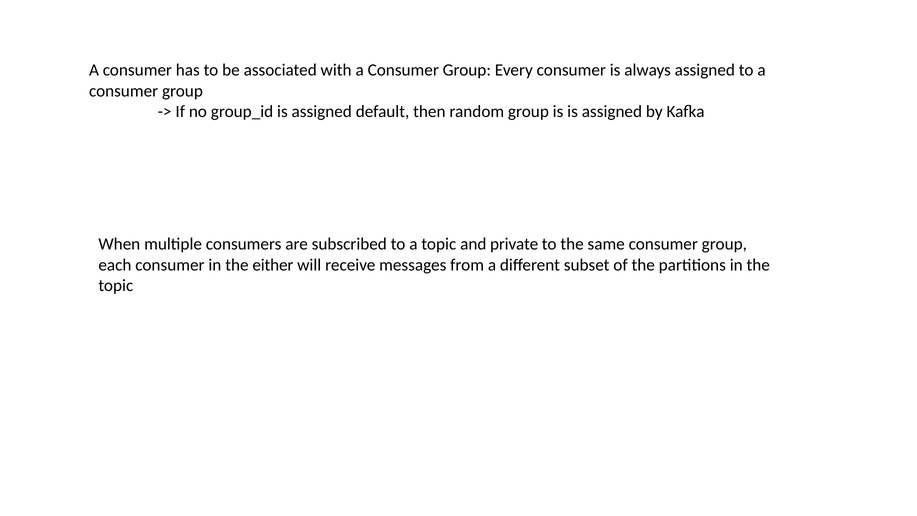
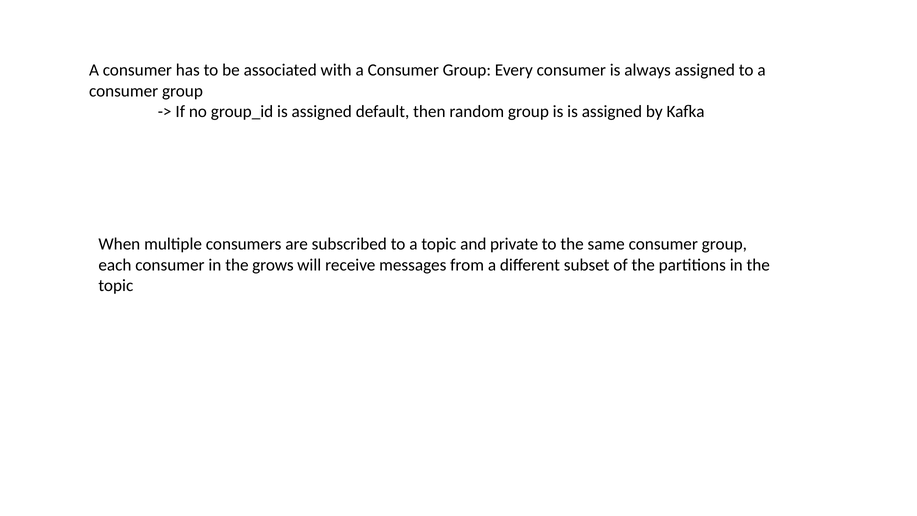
either: either -> grows
